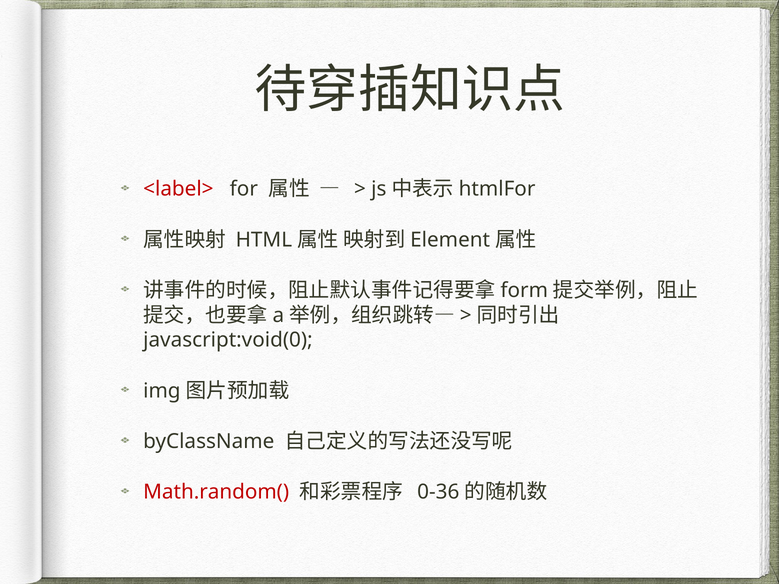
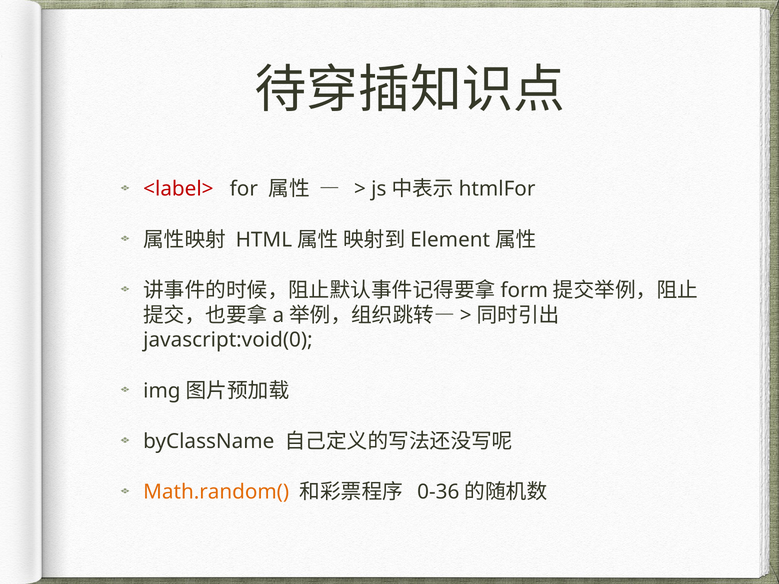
Math.random( colour: red -> orange
